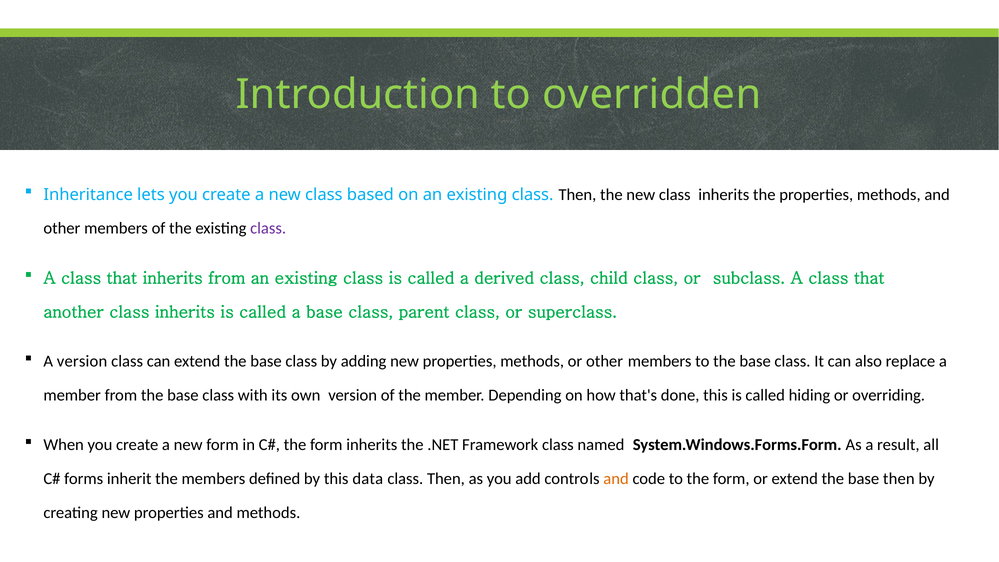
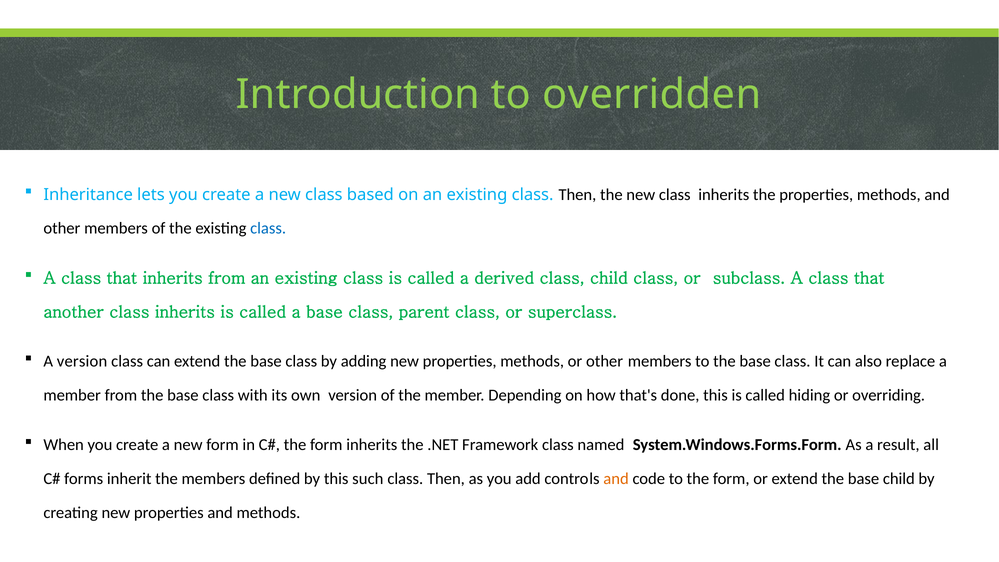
class at (268, 228) colour: purple -> blue
data: data -> such
base then: then -> child
